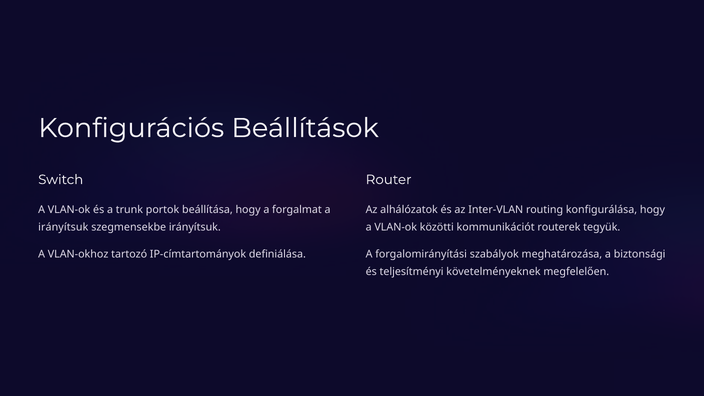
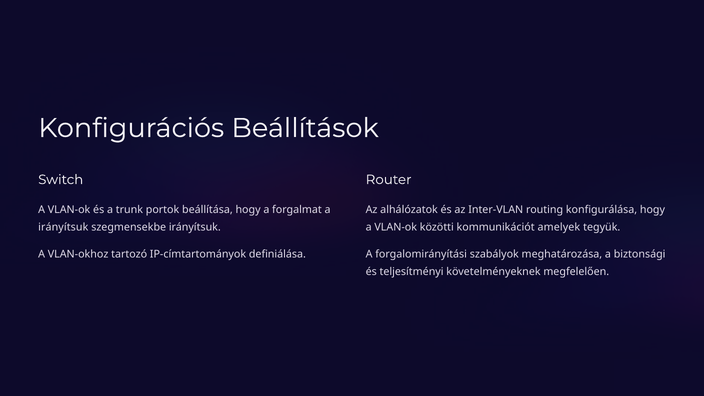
routerek: routerek -> amelyek
